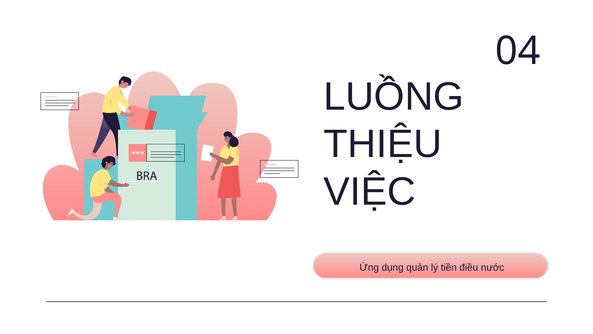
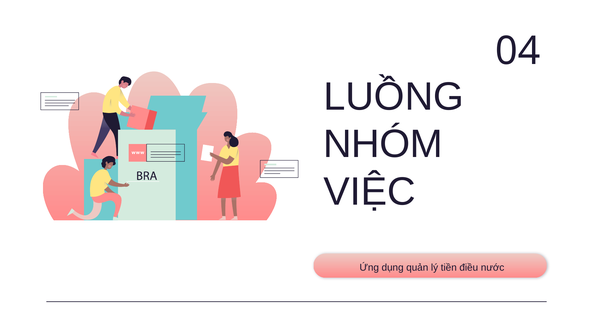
THIỆU: THIỆU -> NHÓM
